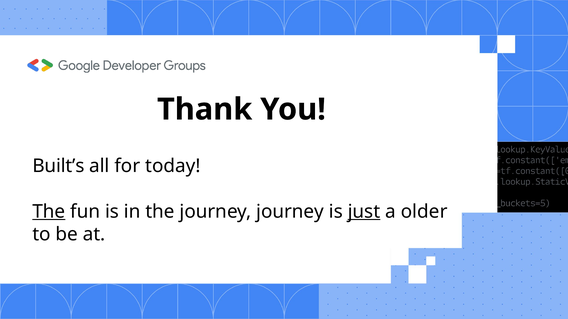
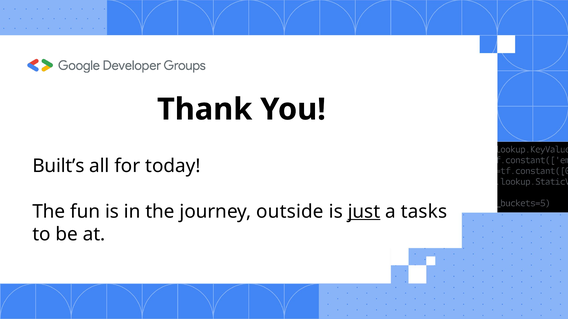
The at (49, 212) underline: present -> none
journey journey: journey -> outside
older: older -> tasks
